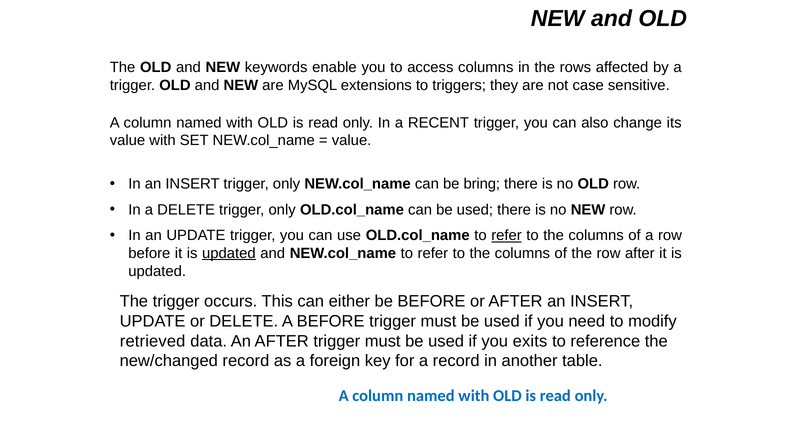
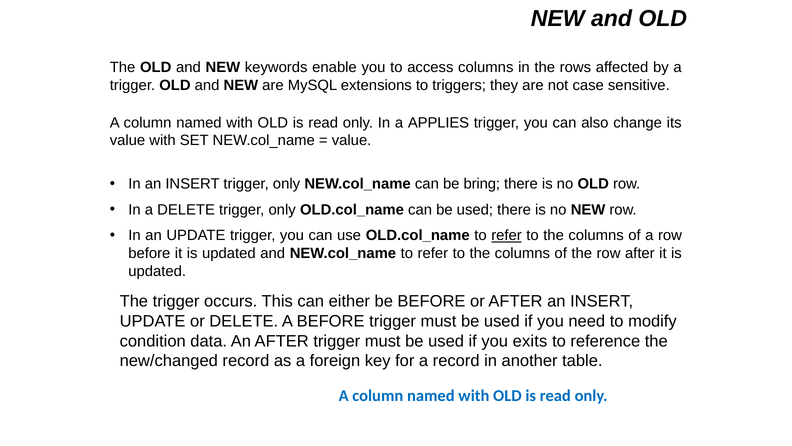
RECENT: RECENT -> APPLIES
updated at (229, 253) underline: present -> none
retrieved: retrieved -> condition
